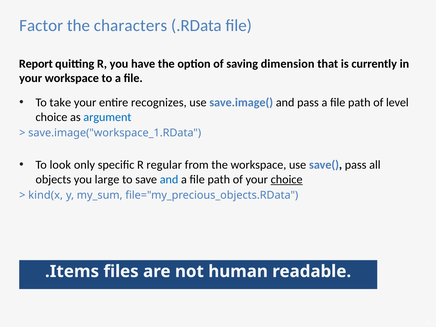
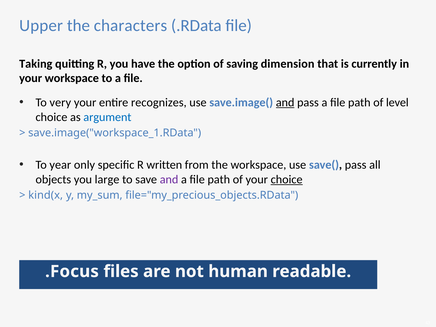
Factor: Factor -> Upper
Report: Report -> Taking
take: take -> very
and at (285, 103) underline: none -> present
look: look -> year
regular: regular -> written
and at (169, 179) colour: blue -> purple
.Items: .Items -> .Focus
